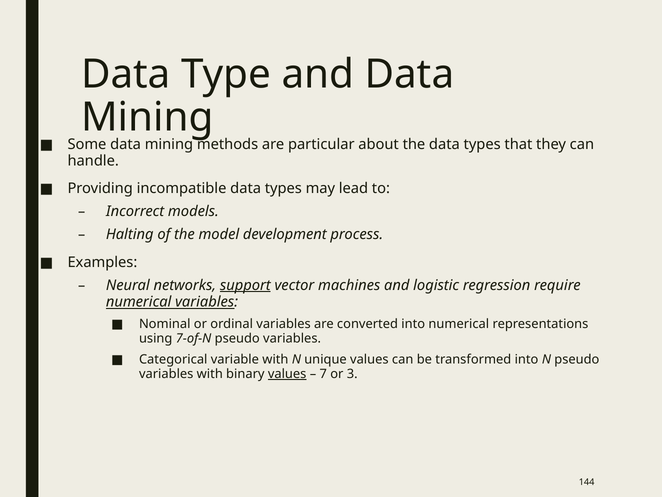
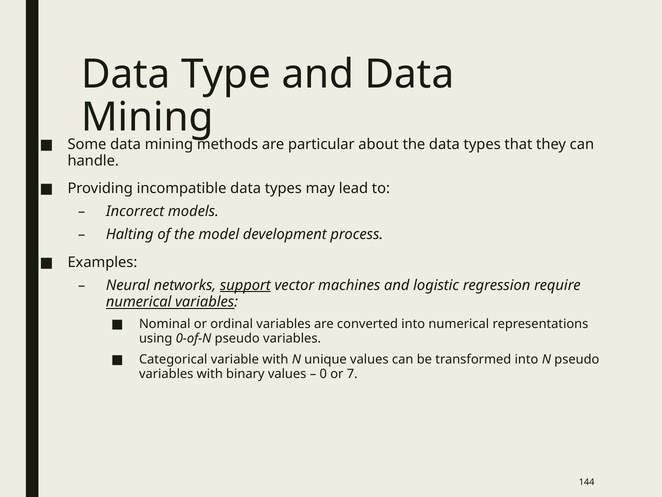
7-of-N: 7-of-N -> 0-of-N
values at (287, 374) underline: present -> none
7: 7 -> 0
3: 3 -> 7
